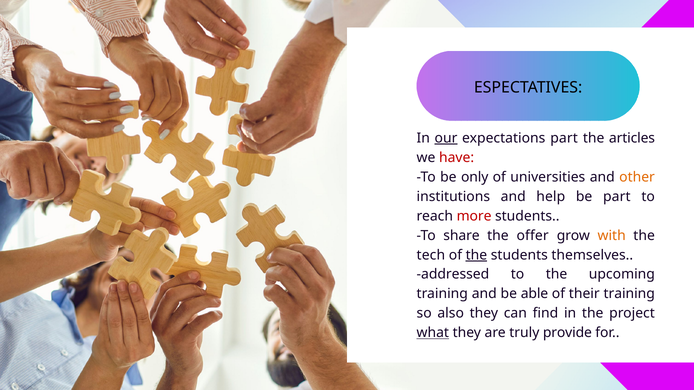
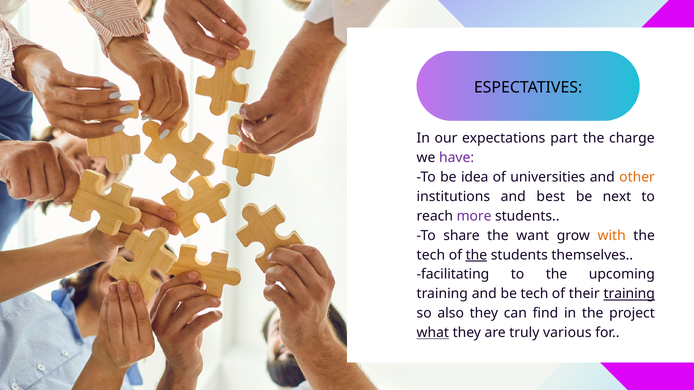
our underline: present -> none
articles: articles -> charge
have colour: red -> purple
only: only -> idea
help: help -> best
be part: part -> next
more colour: red -> purple
offer: offer -> want
addressed: addressed -> facilitating
be able: able -> tech
training at (629, 294) underline: none -> present
provide: provide -> various
